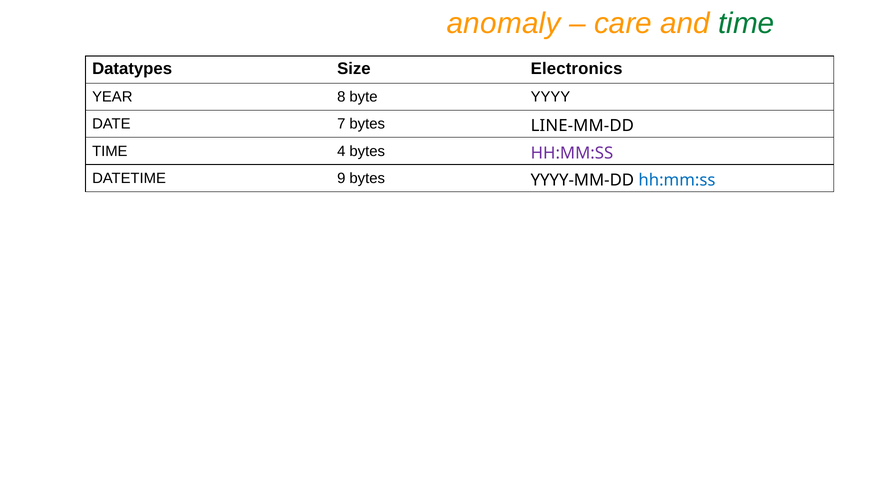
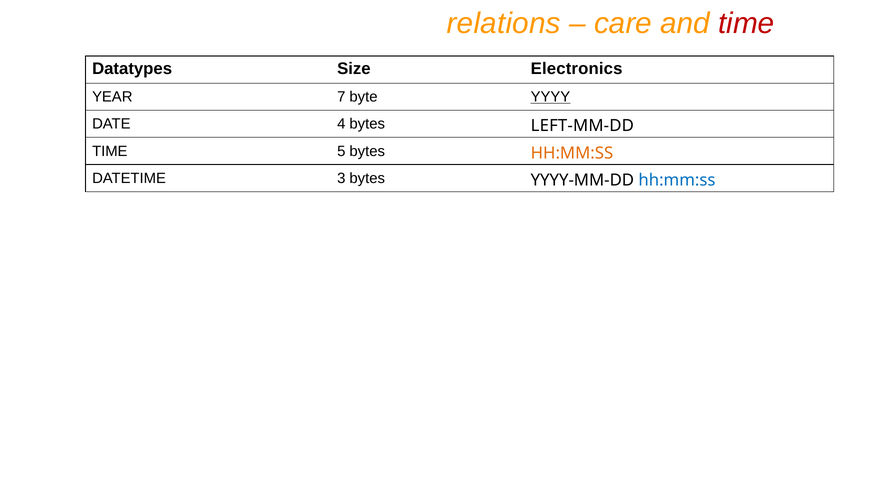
anomaly: anomaly -> relations
time at (746, 23) colour: green -> red
8: 8 -> 7
YYYY underline: none -> present
7: 7 -> 4
LINE-MM-DD: LINE-MM-DD -> LEFT-MM-DD
4: 4 -> 5
HH:MM:SS at (572, 153) colour: purple -> orange
9: 9 -> 3
